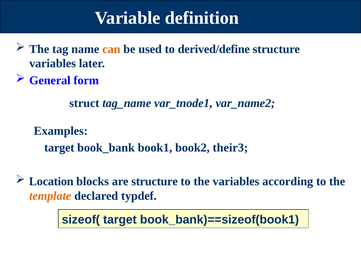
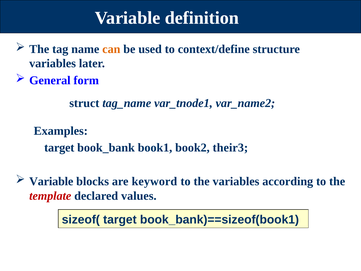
derived/define: derived/define -> context/define
Location at (51, 181): Location -> Variable
are structure: structure -> keyword
template colour: orange -> red
typdef: typdef -> values
